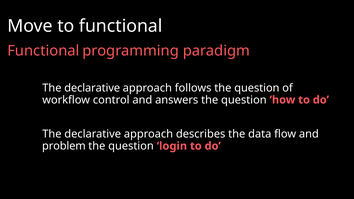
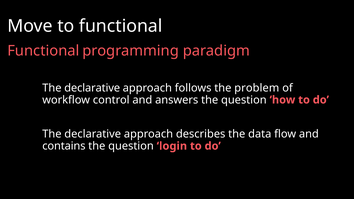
follows the question: question -> problem
problem: problem -> contains
